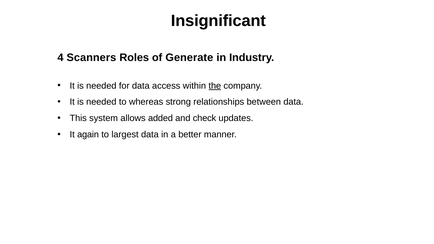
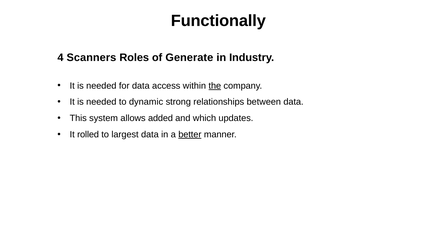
Insignificant: Insignificant -> Functionally
whereas: whereas -> dynamic
check: check -> which
again: again -> rolled
better underline: none -> present
